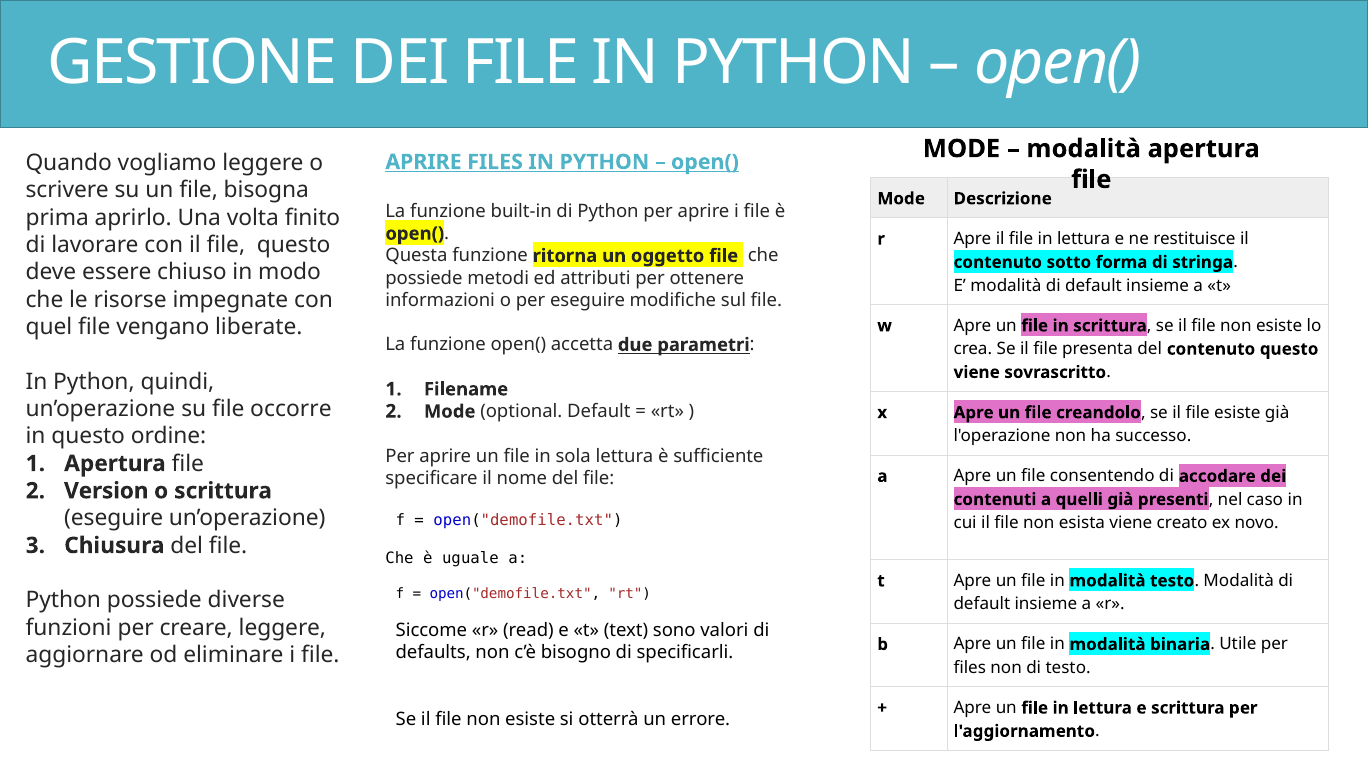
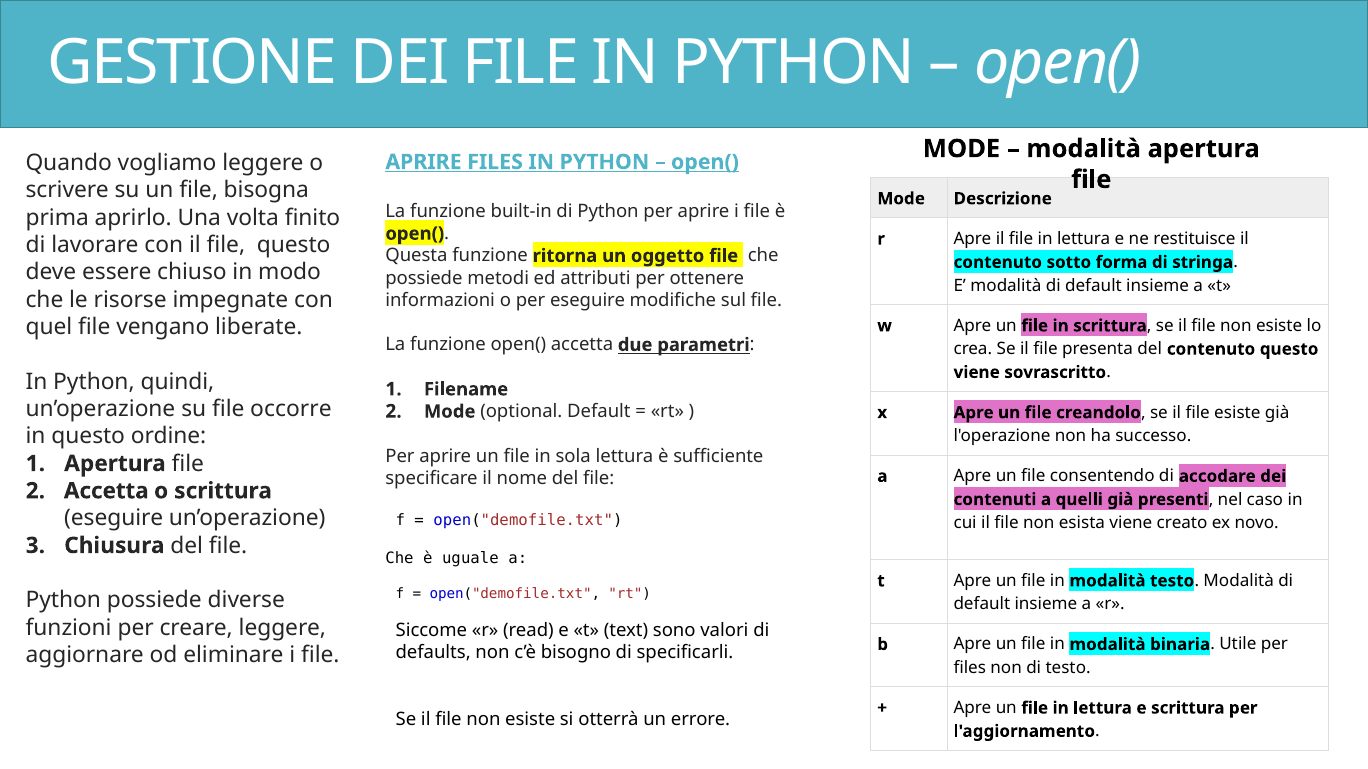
Version at (106, 491): Version -> Accetta
